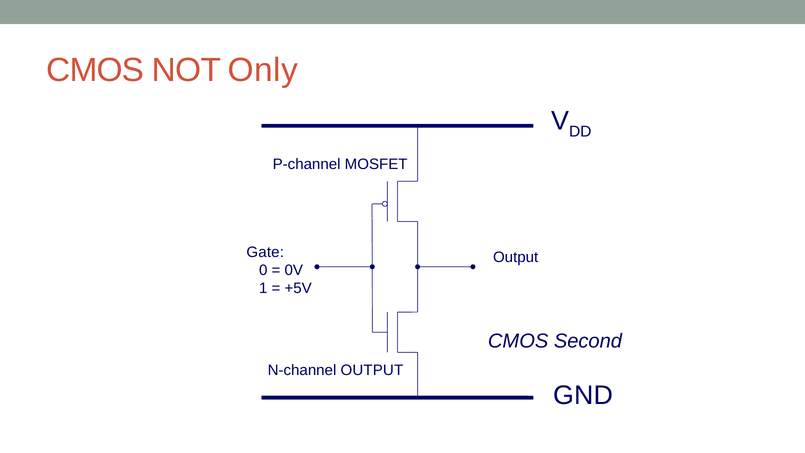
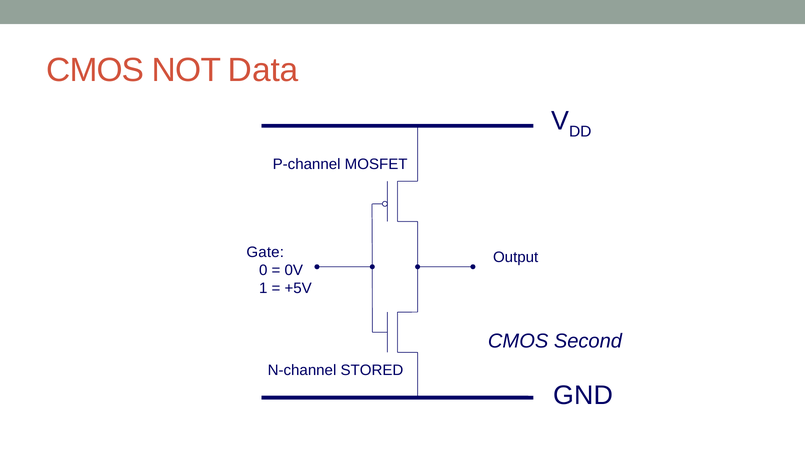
Only: Only -> Data
N-channel OUTPUT: OUTPUT -> STORED
